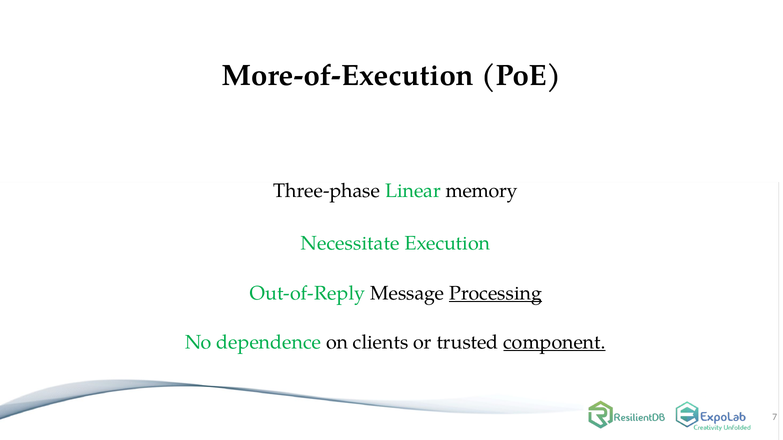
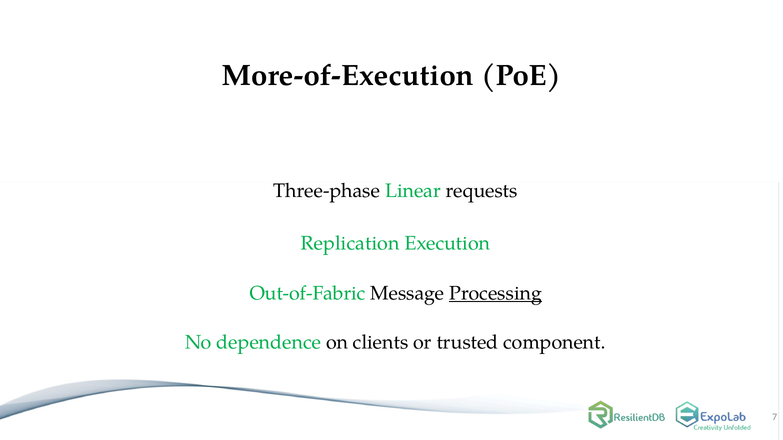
memory: memory -> requests
Necessitate: Necessitate -> Replication
Out-of-Reply: Out-of-Reply -> Out-of-Fabric
component underline: present -> none
